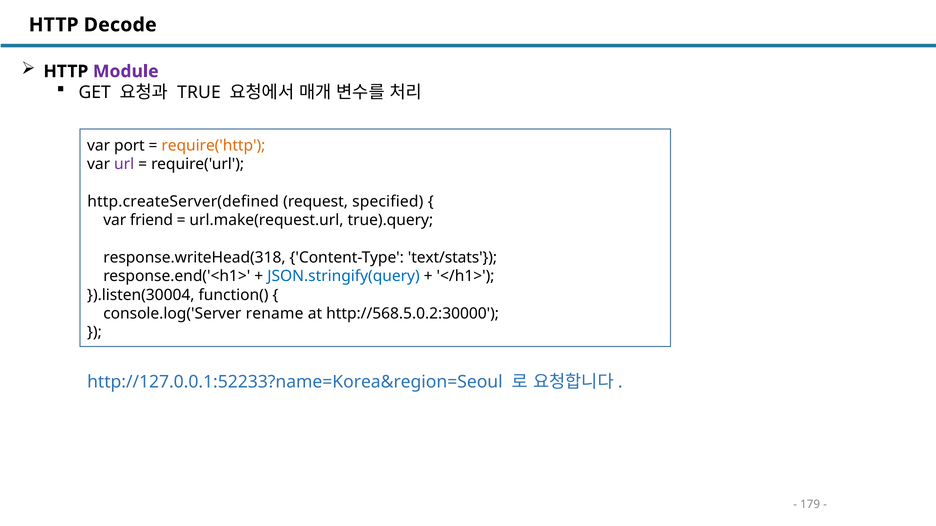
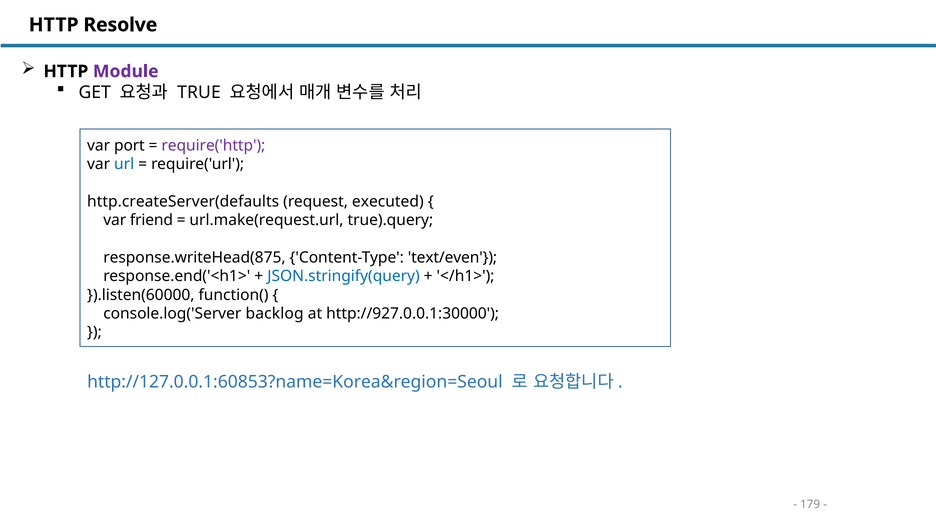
Decode: Decode -> Resolve
require('http colour: orange -> purple
url colour: purple -> blue
http.createServer(defined: http.createServer(defined -> http.createServer(defaults
specified: specified -> executed
response.writeHead(318: response.writeHead(318 -> response.writeHead(875
text/stats: text/stats -> text/even
}).listen(30004: }).listen(30004 -> }).listen(60000
rename: rename -> backlog
http://568.5.0.2:30000: http://568.5.0.2:30000 -> http://927.0.0.1:30000
http://127.0.0.1:52233?name=Korea&region=Seoul: http://127.0.0.1:52233?name=Korea&region=Seoul -> http://127.0.0.1:60853?name=Korea&region=Seoul
